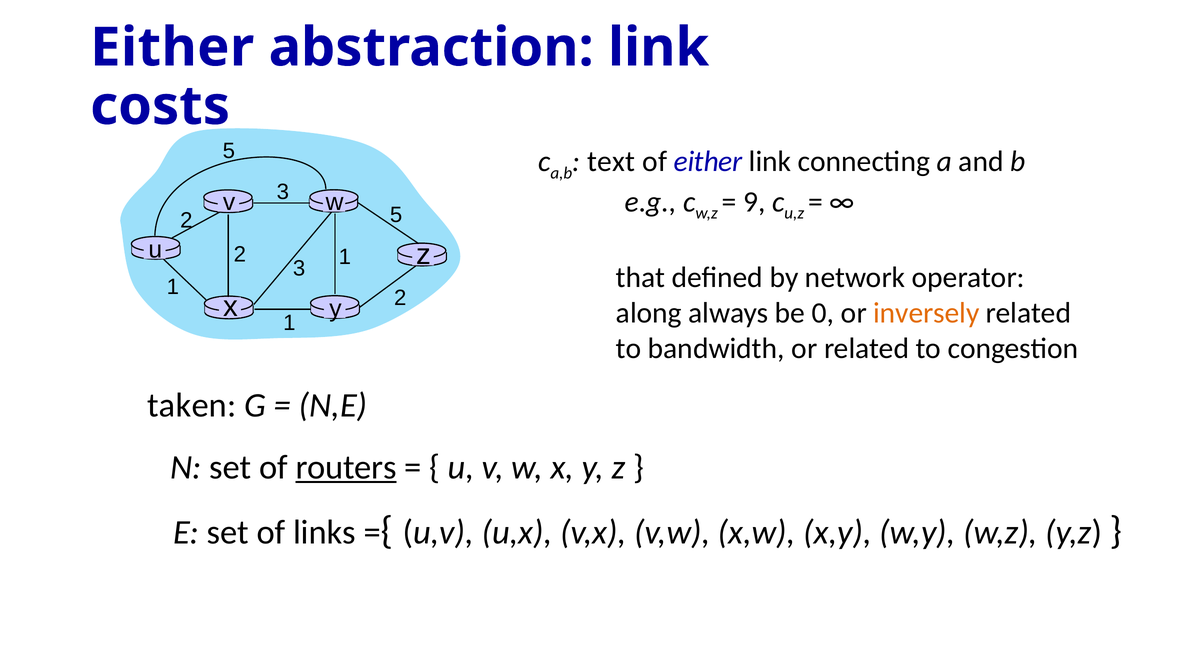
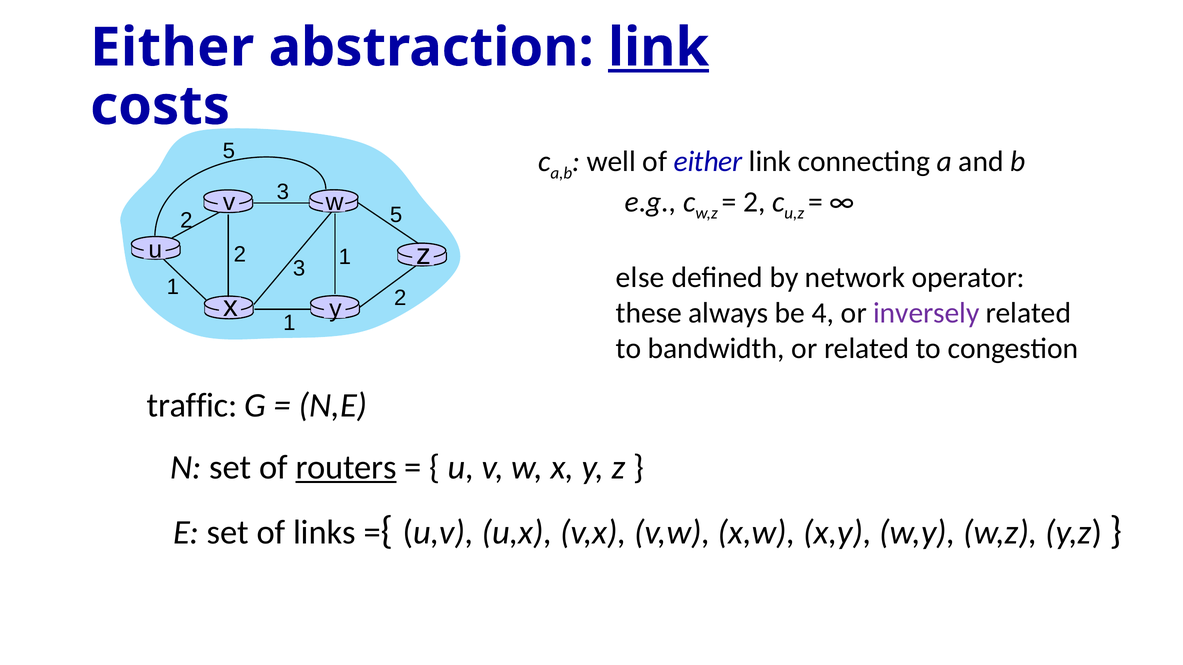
link at (658, 48) underline: none -> present
text: text -> well
9 at (754, 202): 9 -> 2
that: that -> else
along: along -> these
0: 0 -> 4
inversely colour: orange -> purple
taken: taken -> traffic
